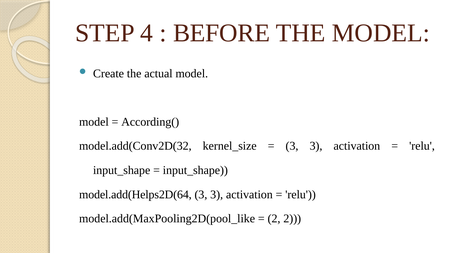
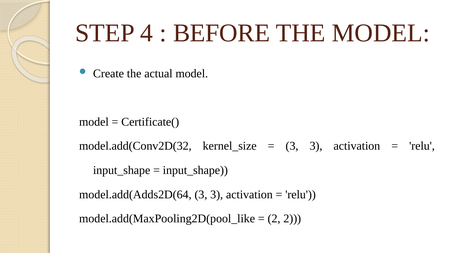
According(: According( -> Certificate(
model.add(Helps2D(64: model.add(Helps2D(64 -> model.add(Adds2D(64
